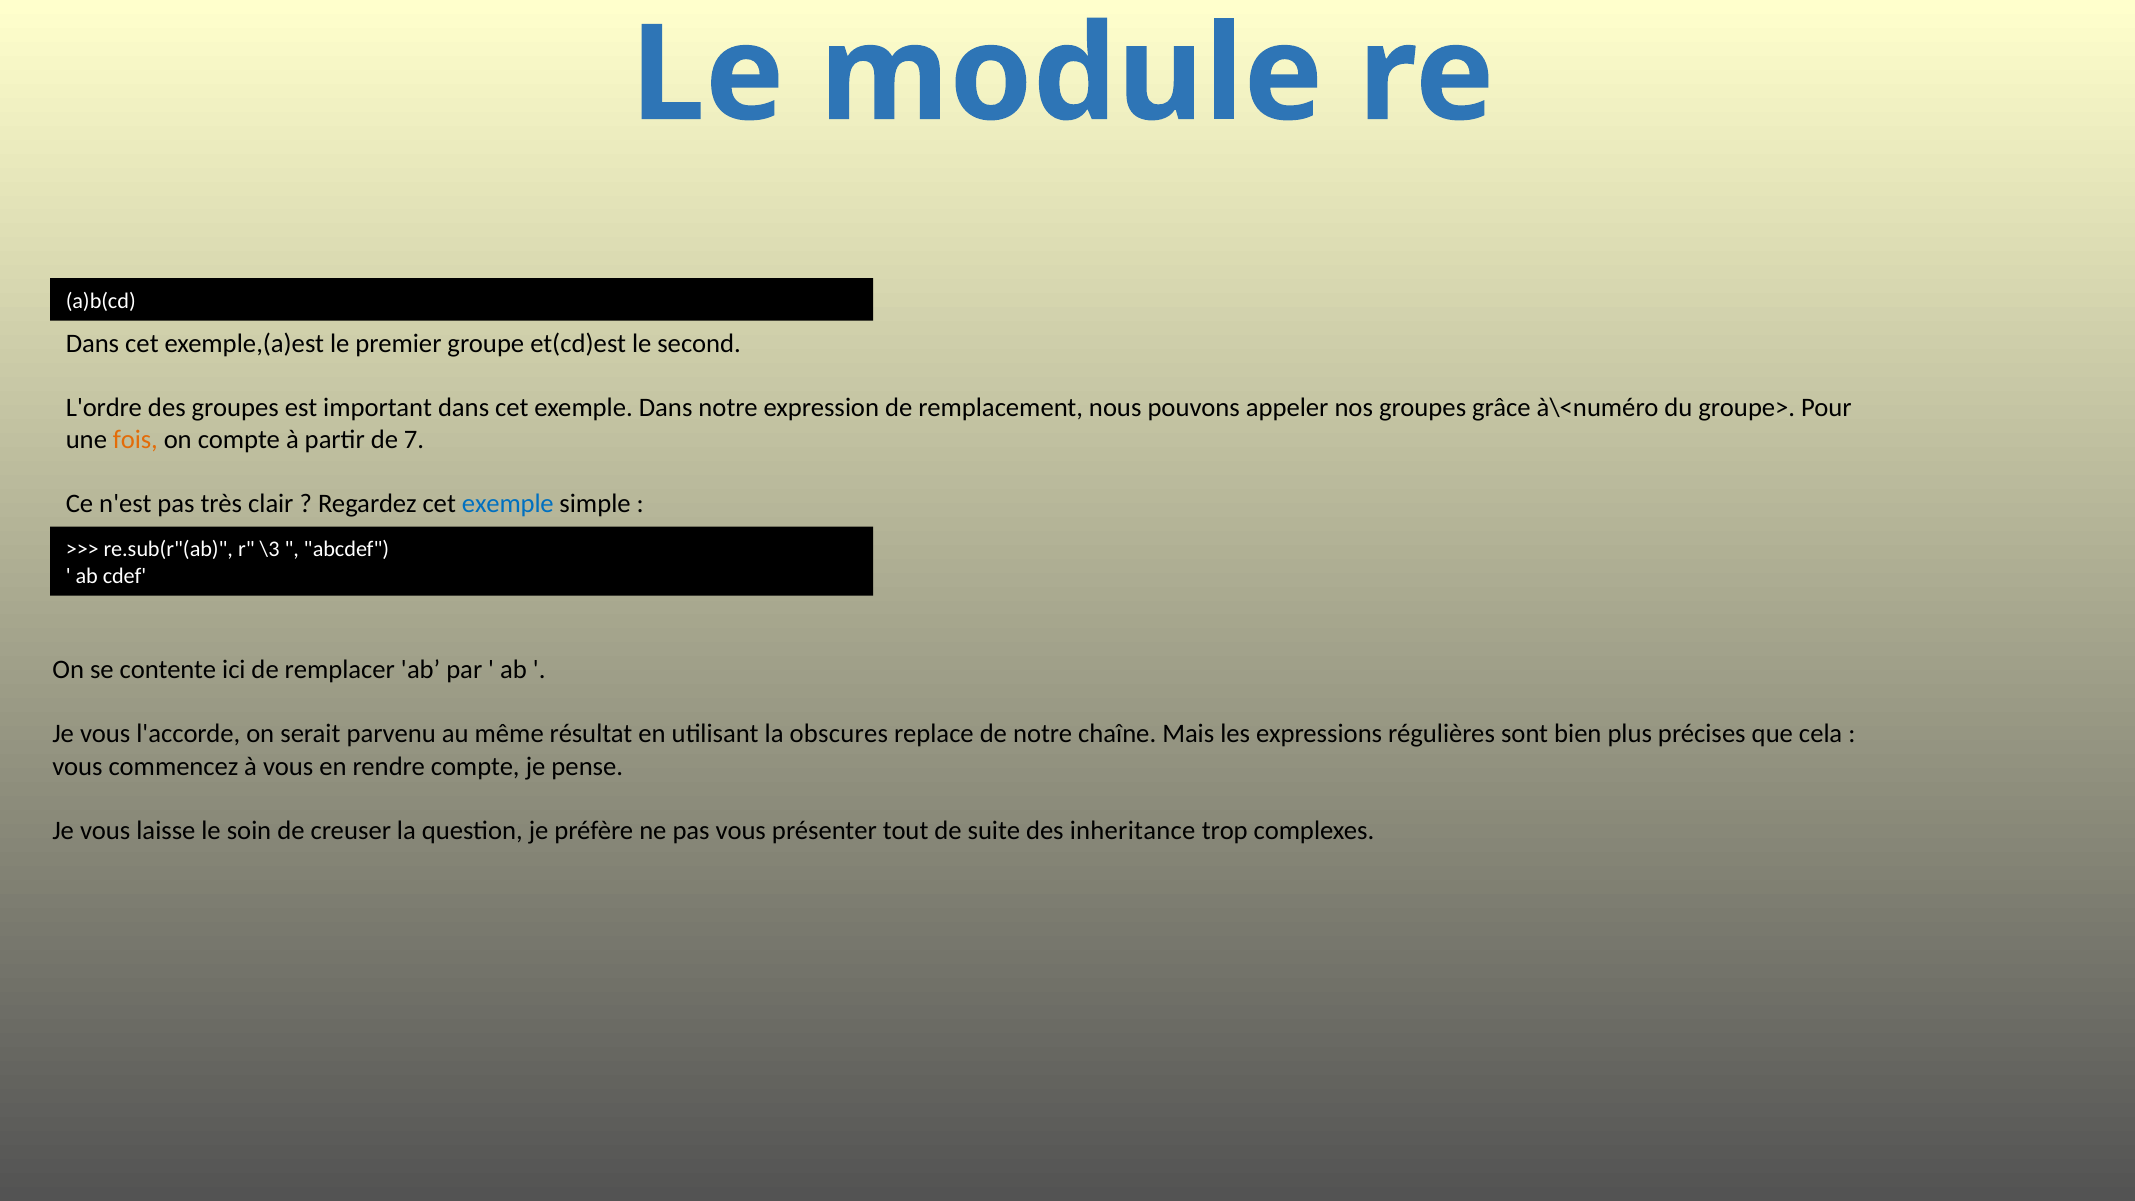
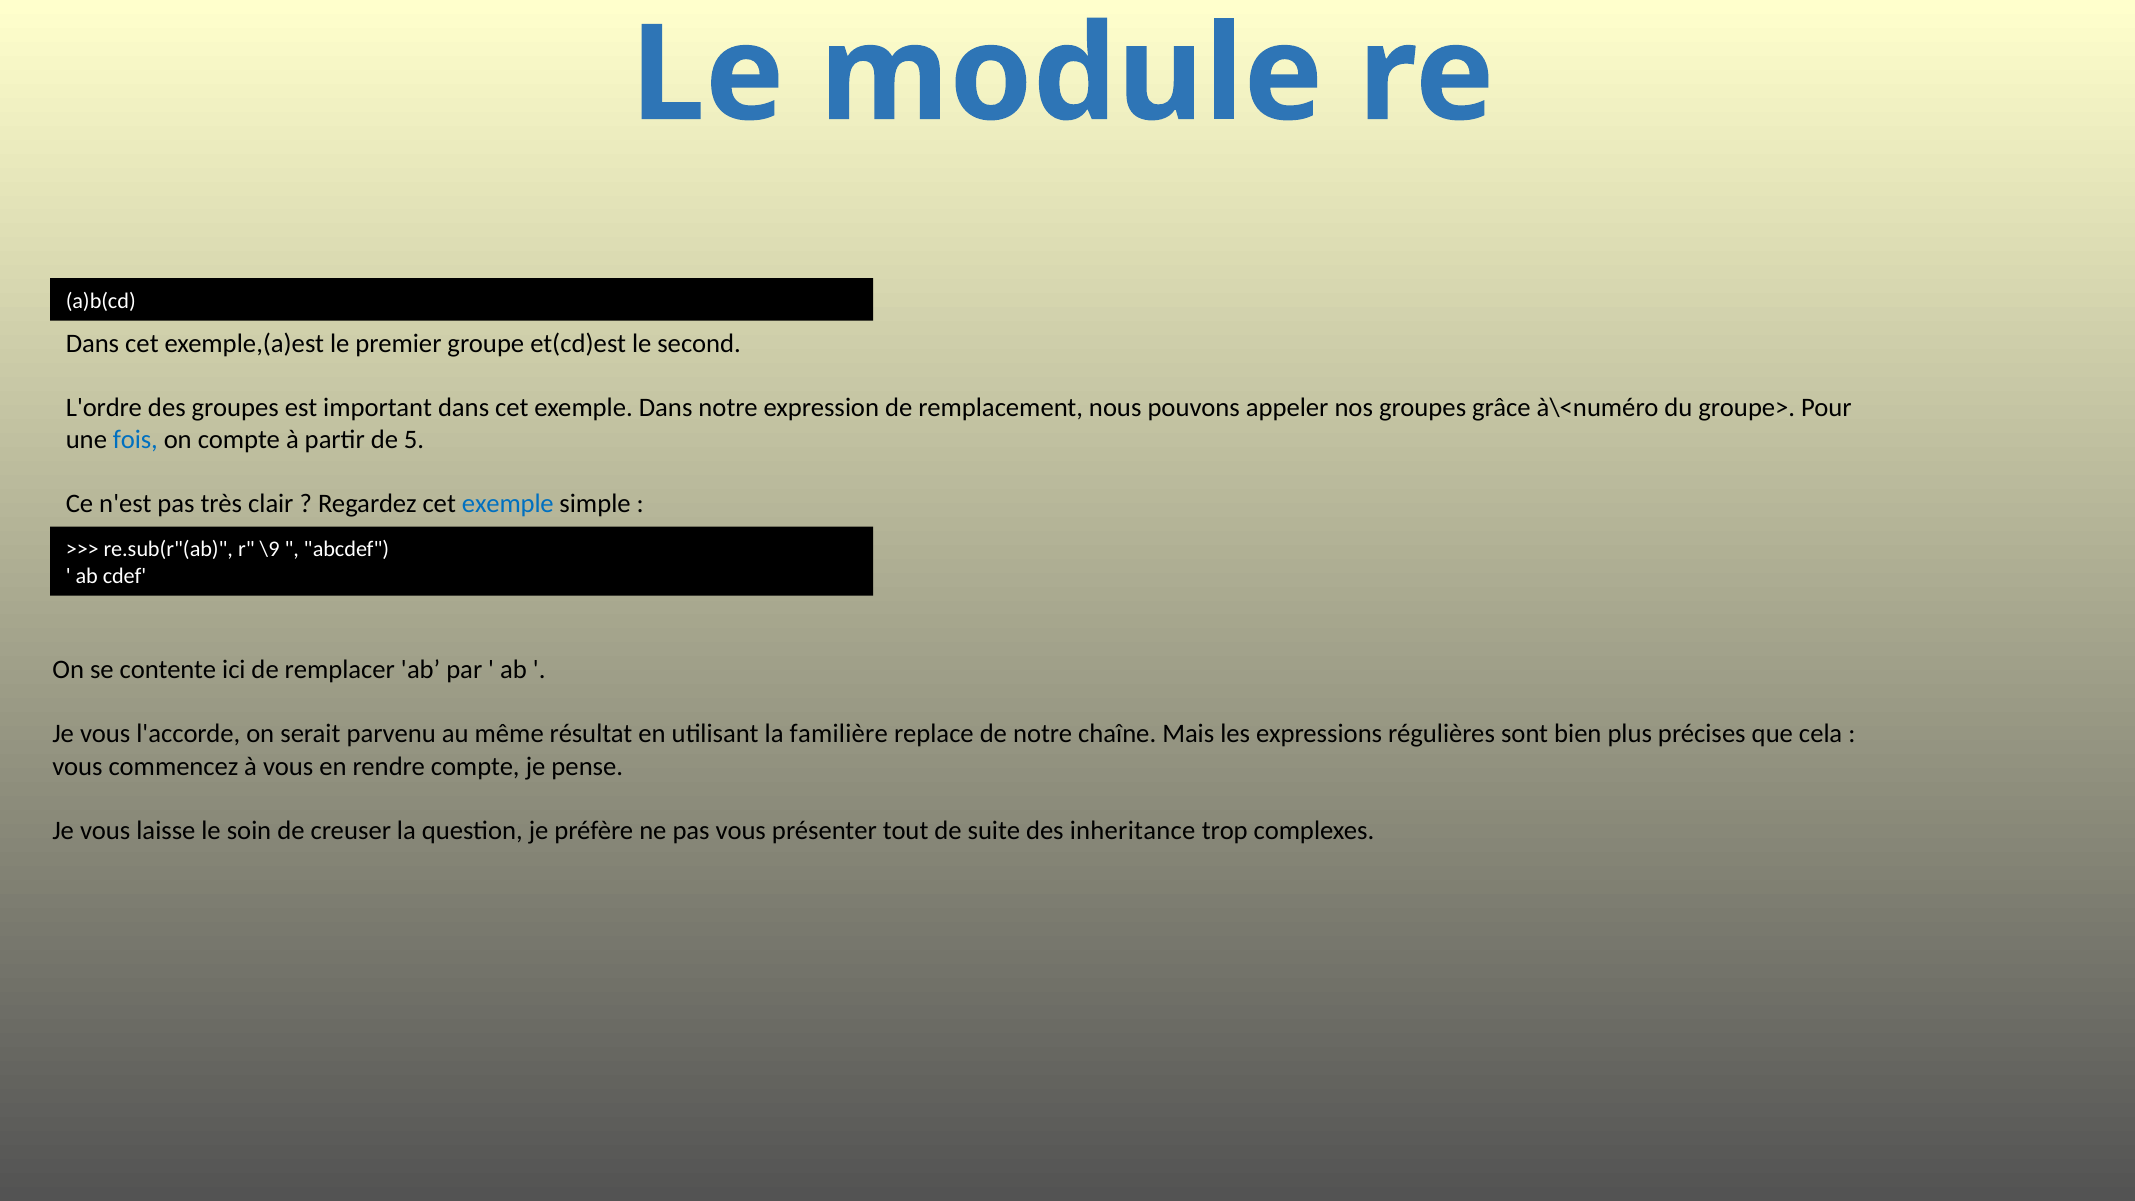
fois colour: orange -> blue
7: 7 -> 5
\3: \3 -> \9
obscures: obscures -> familière
